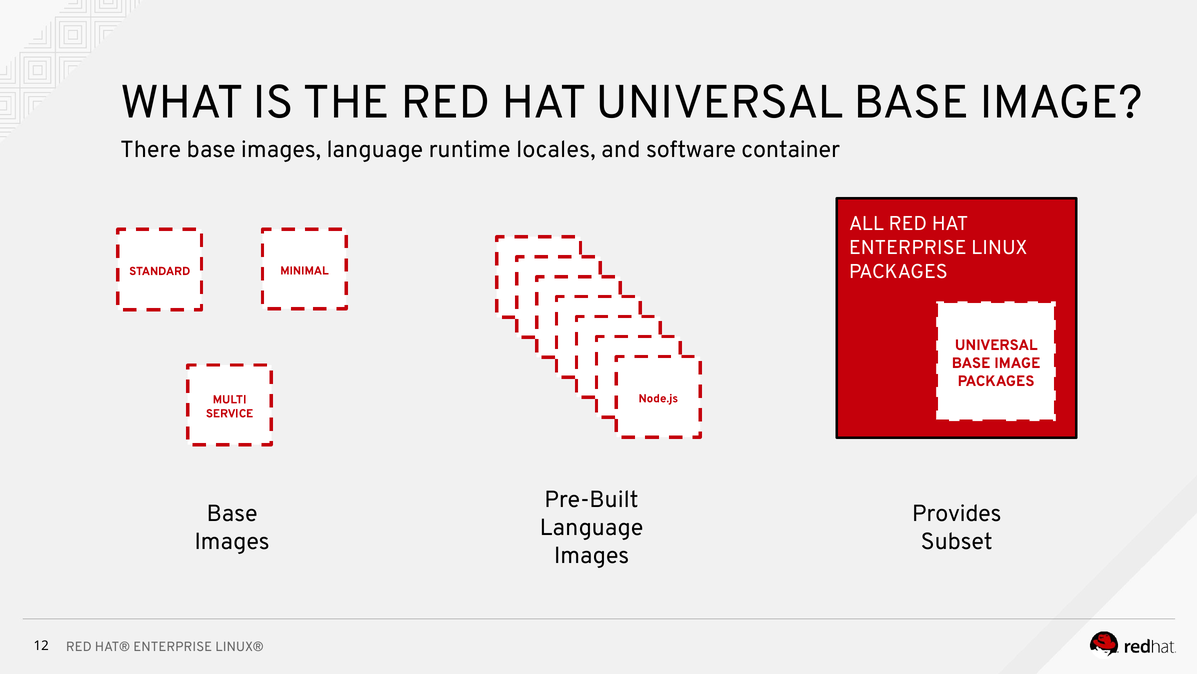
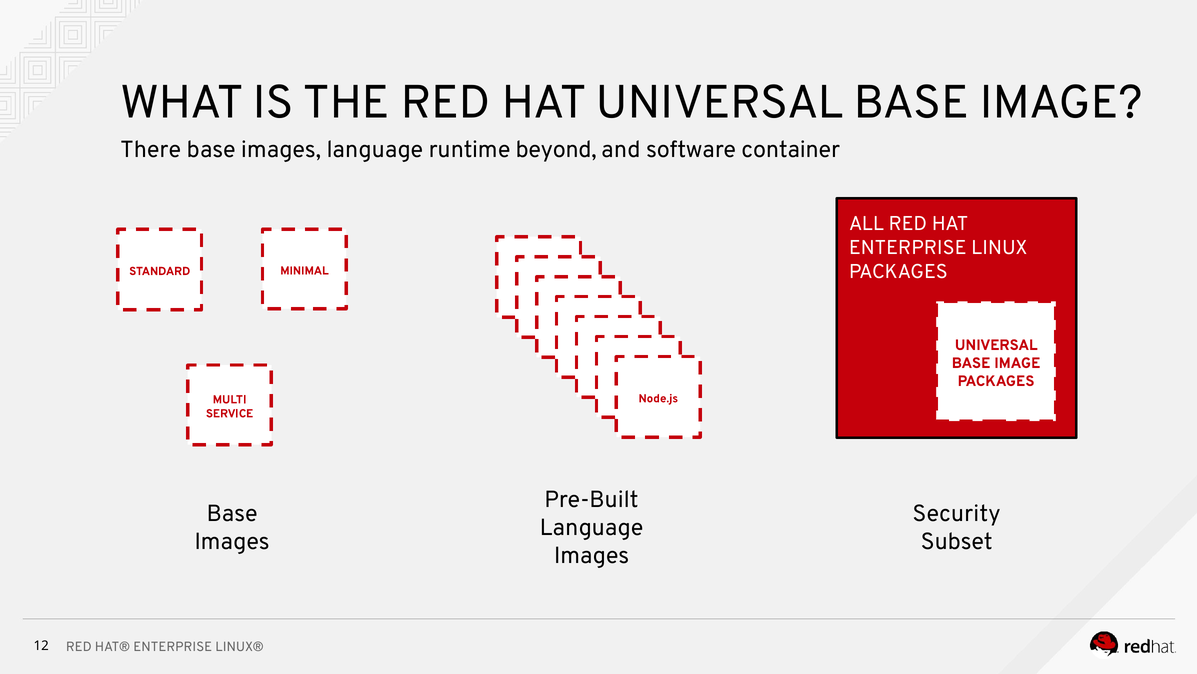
locales: locales -> beyond
Provides: Provides -> Security
